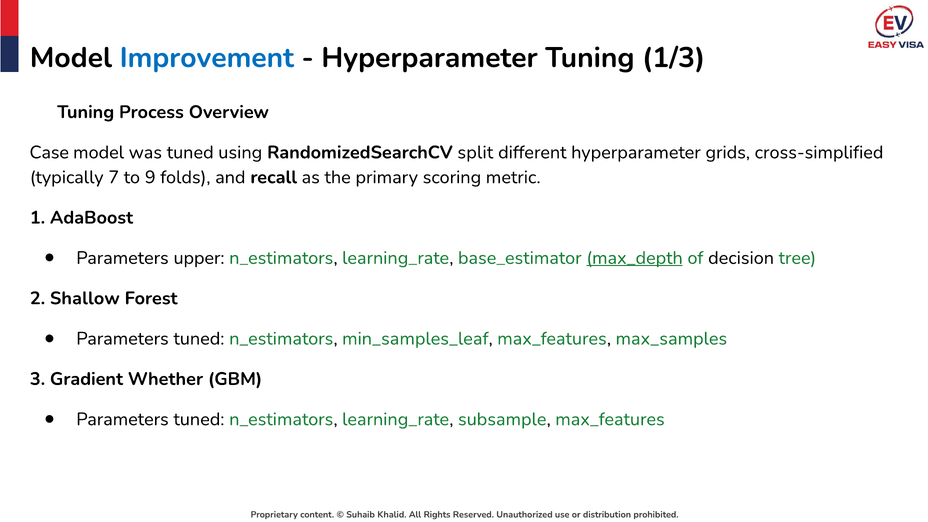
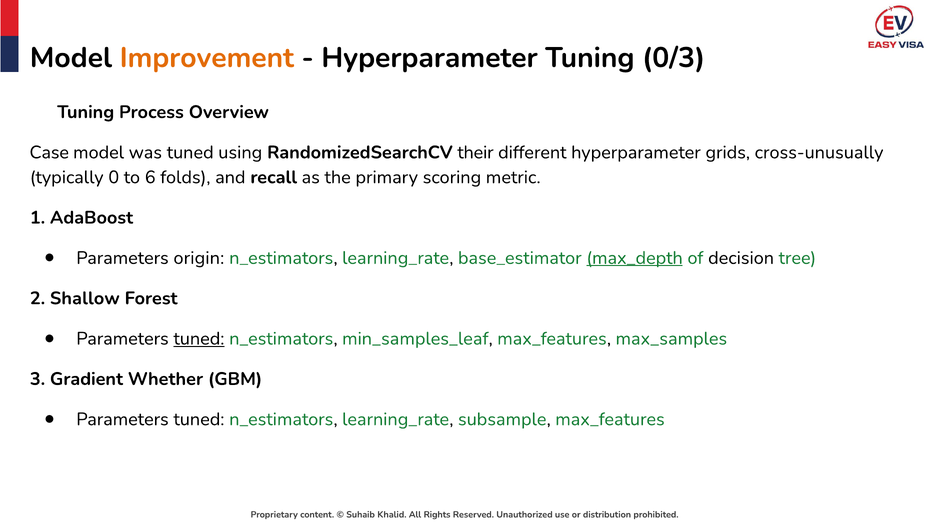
Improvement colour: blue -> orange
1/3: 1/3 -> 0/3
split: split -> their
cross-simplified: cross-simplified -> cross-unusually
7: 7 -> 0
9: 9 -> 6
upper: upper -> origin
tuned at (199, 339) underline: none -> present
